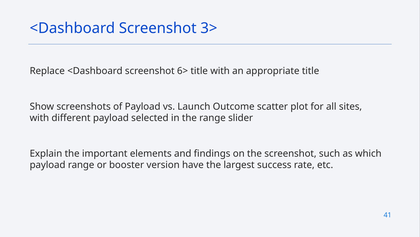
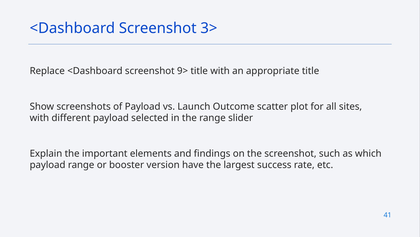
6>: 6> -> 9>
